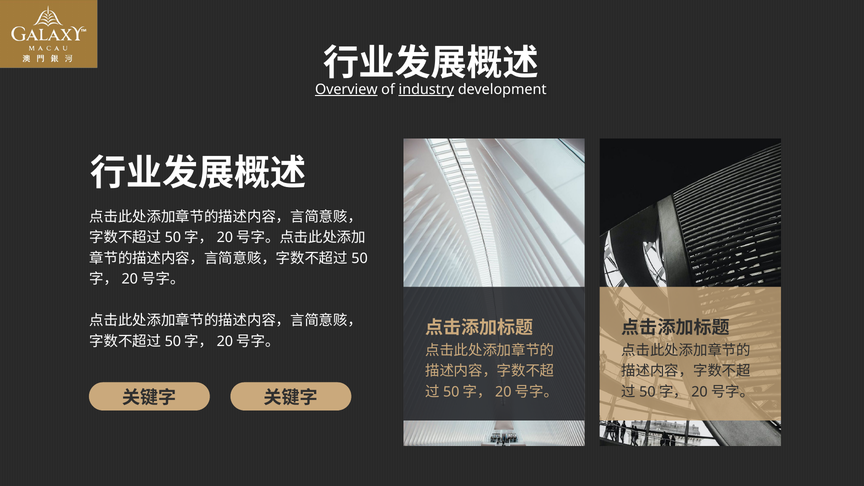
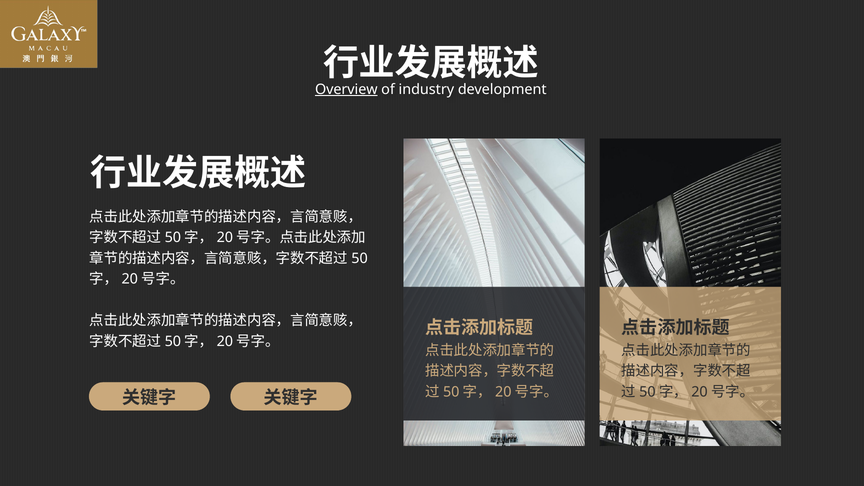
industry underline: present -> none
